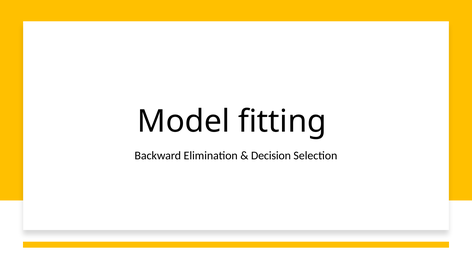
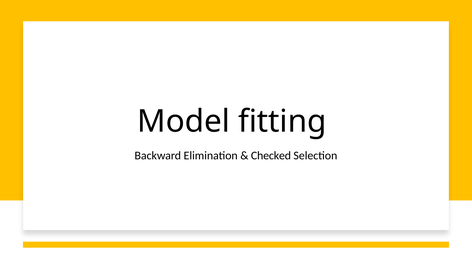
Decision: Decision -> Checked
